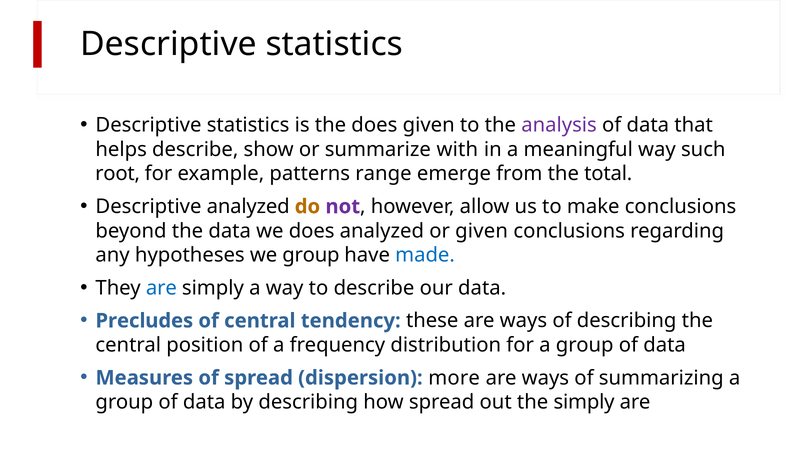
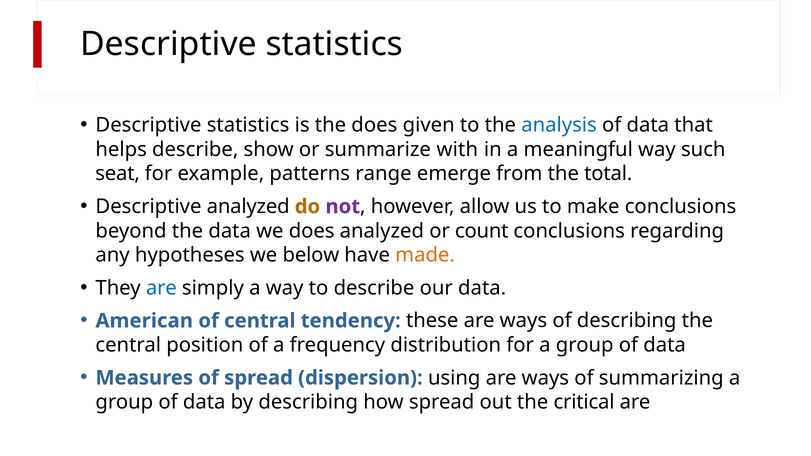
analysis colour: purple -> blue
root: root -> seat
or given: given -> count
we group: group -> below
made colour: blue -> orange
Precludes: Precludes -> American
more: more -> using
the simply: simply -> critical
